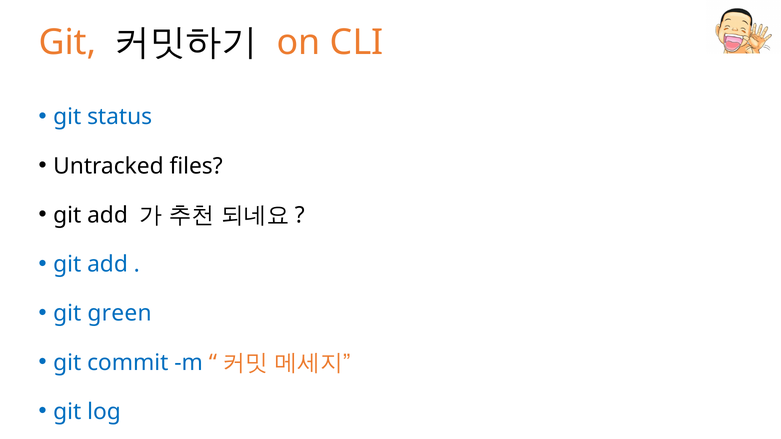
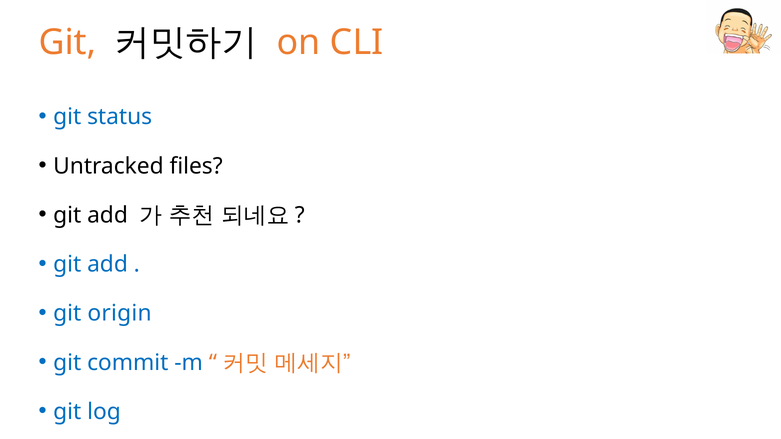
green: green -> origin
